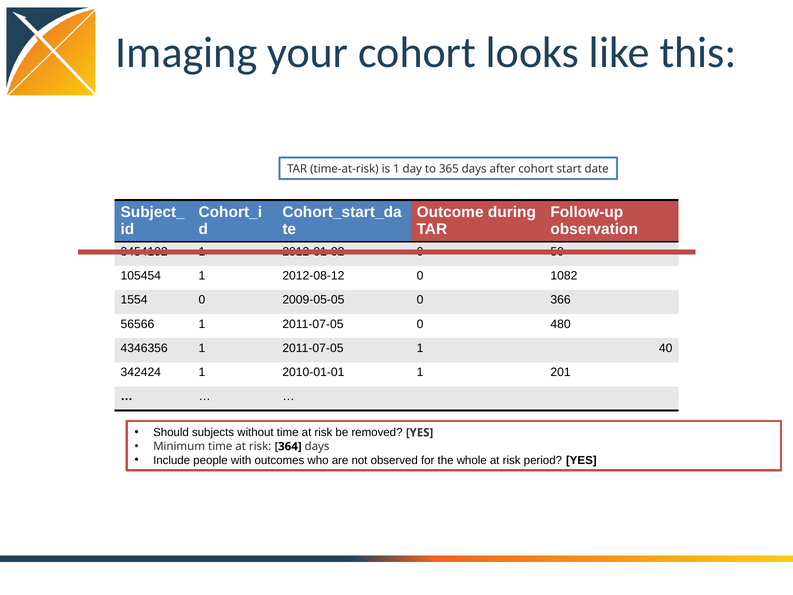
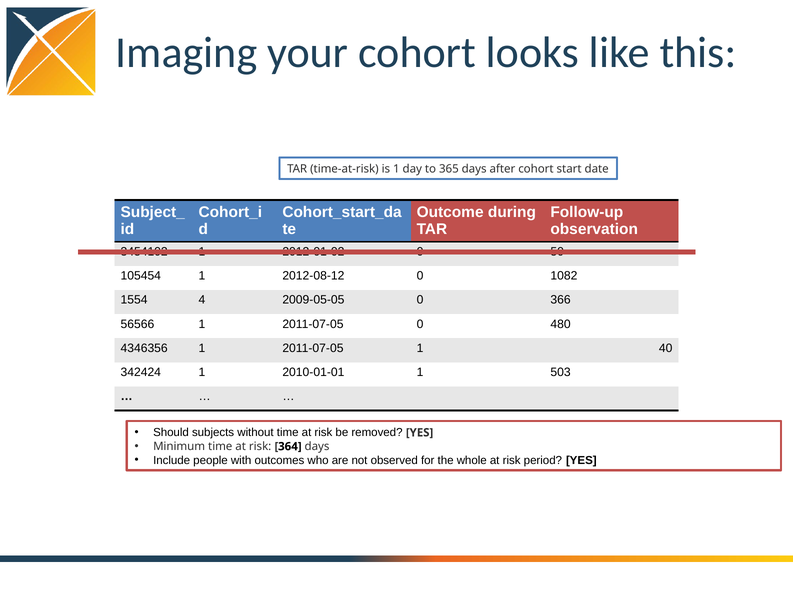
1554 0: 0 -> 4
201: 201 -> 503
